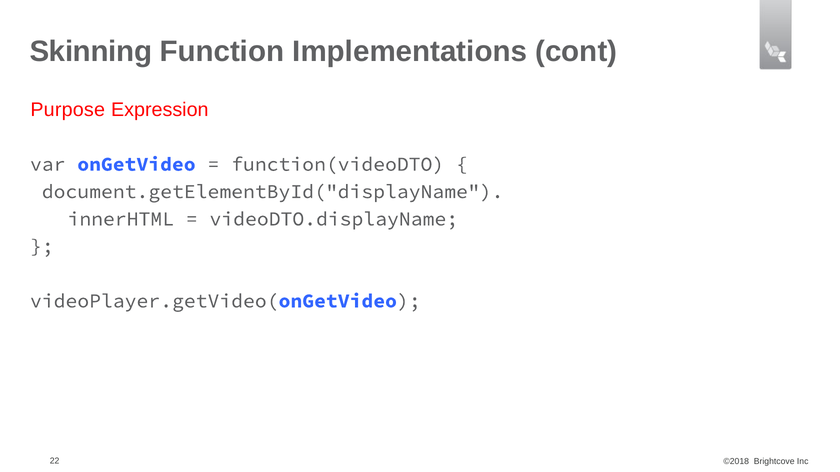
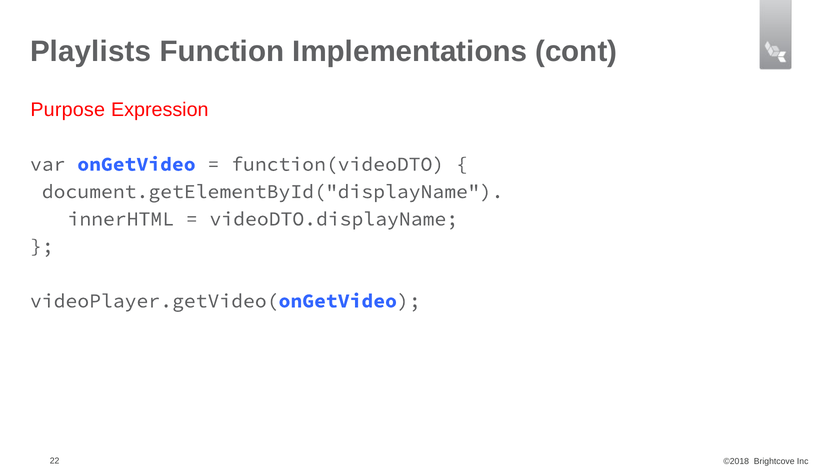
Skinning: Skinning -> Playlists
